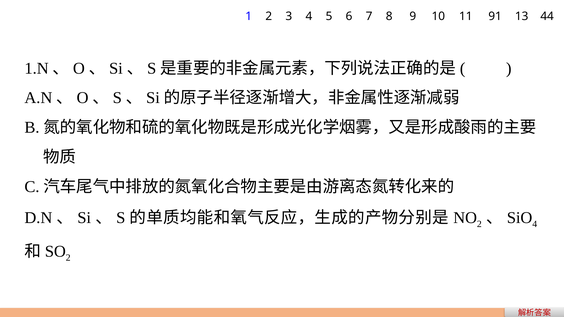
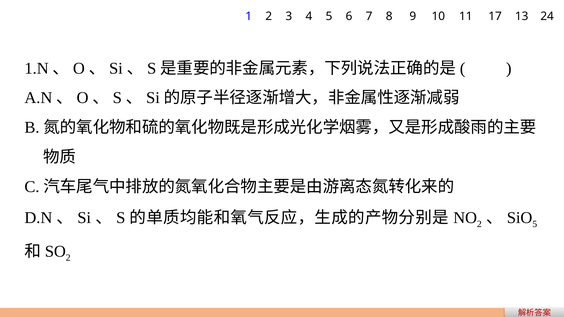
91: 91 -> 17
44: 44 -> 24
4 at (535, 224): 4 -> 5
